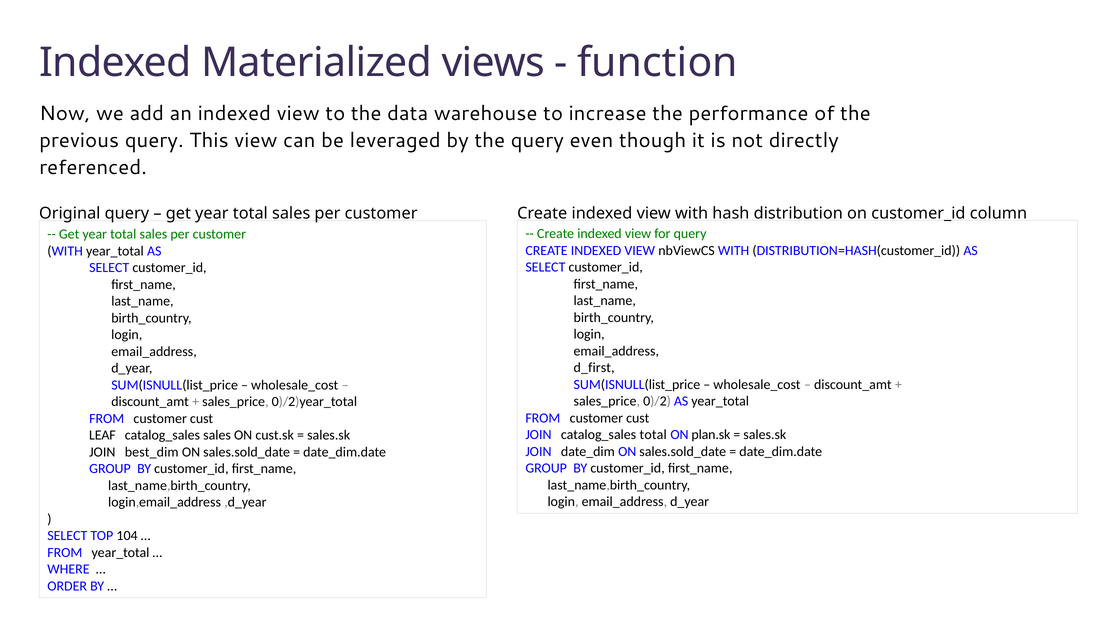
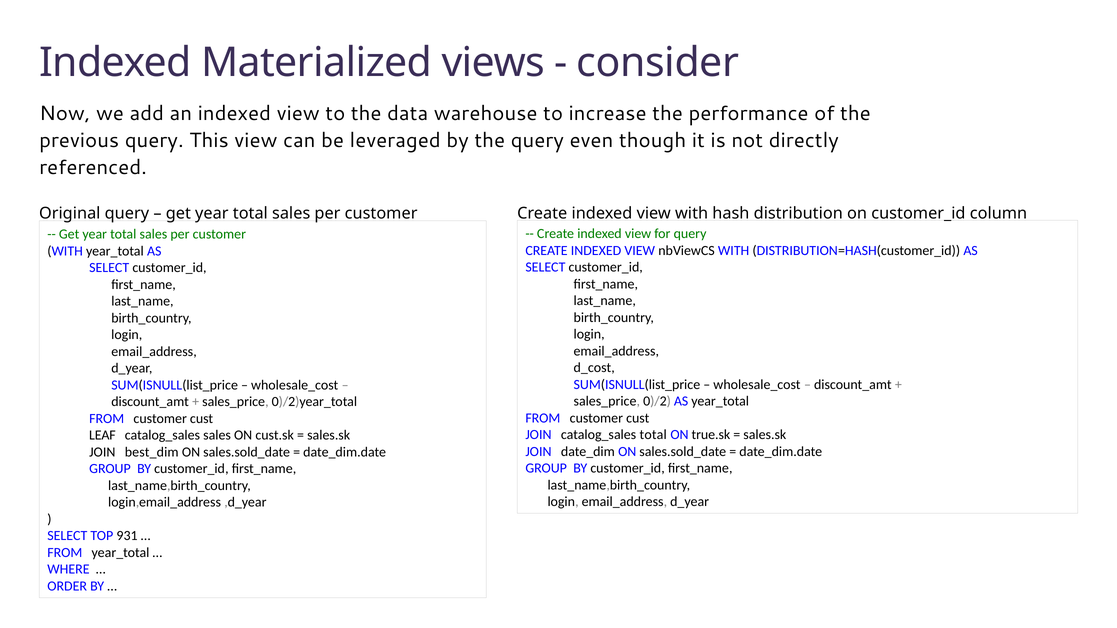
function: function -> consider
d_first: d_first -> d_cost
plan.sk: plan.sk -> true.sk
104: 104 -> 931
